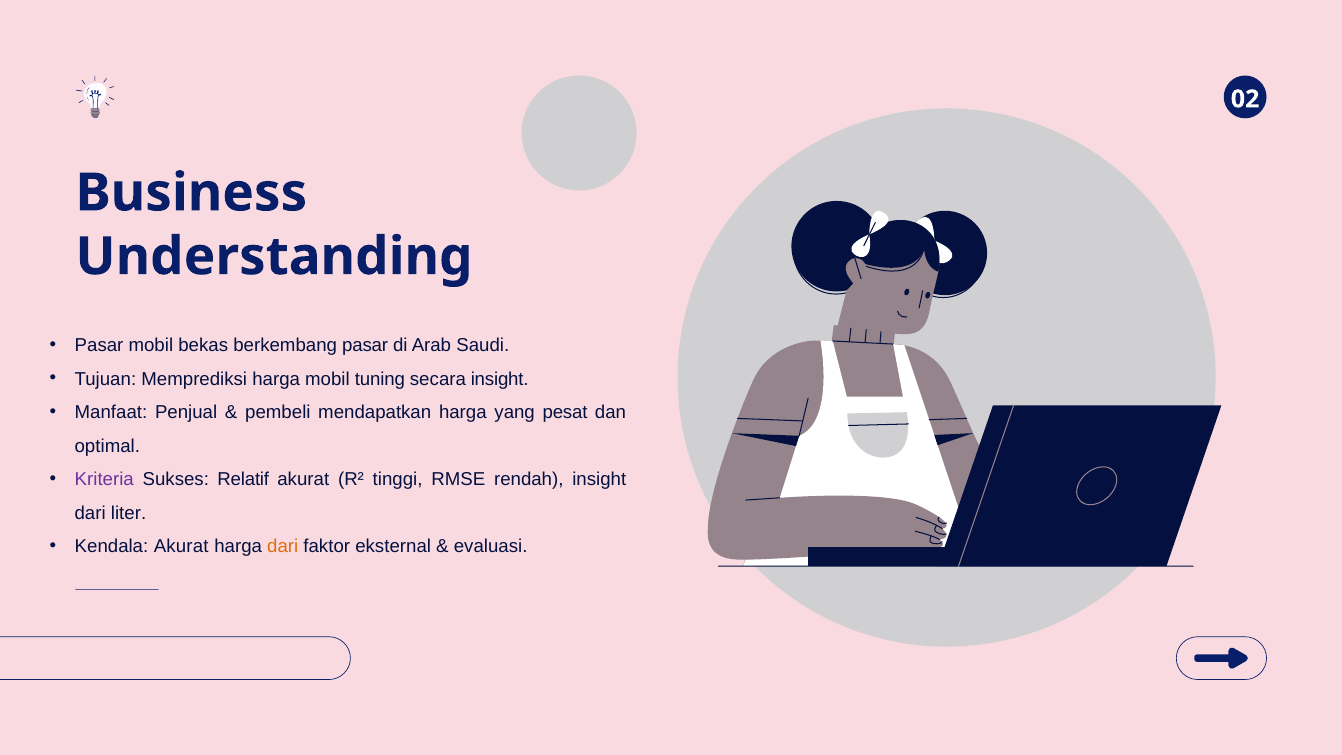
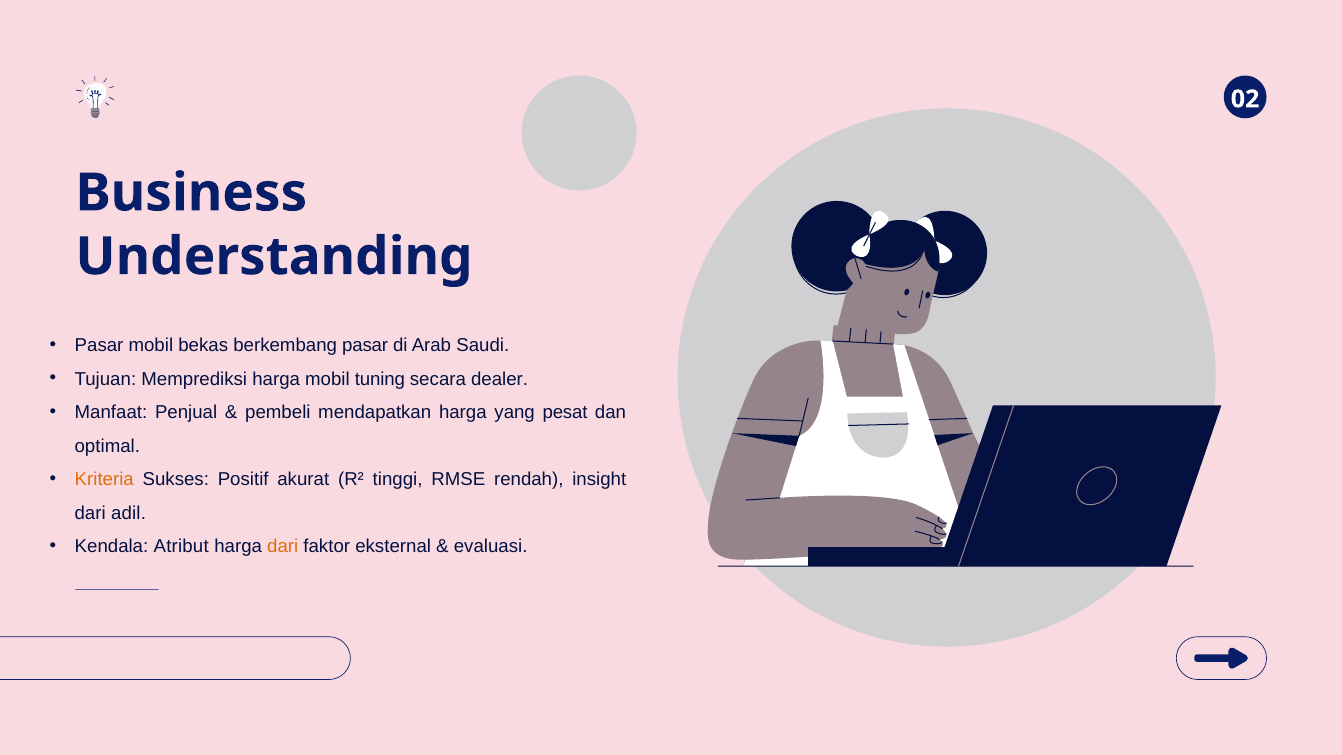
secara insight: insight -> dealer
Kriteria colour: purple -> orange
Relatif: Relatif -> Positif
liter: liter -> adil
Kendala Akurat: Akurat -> Atribut
